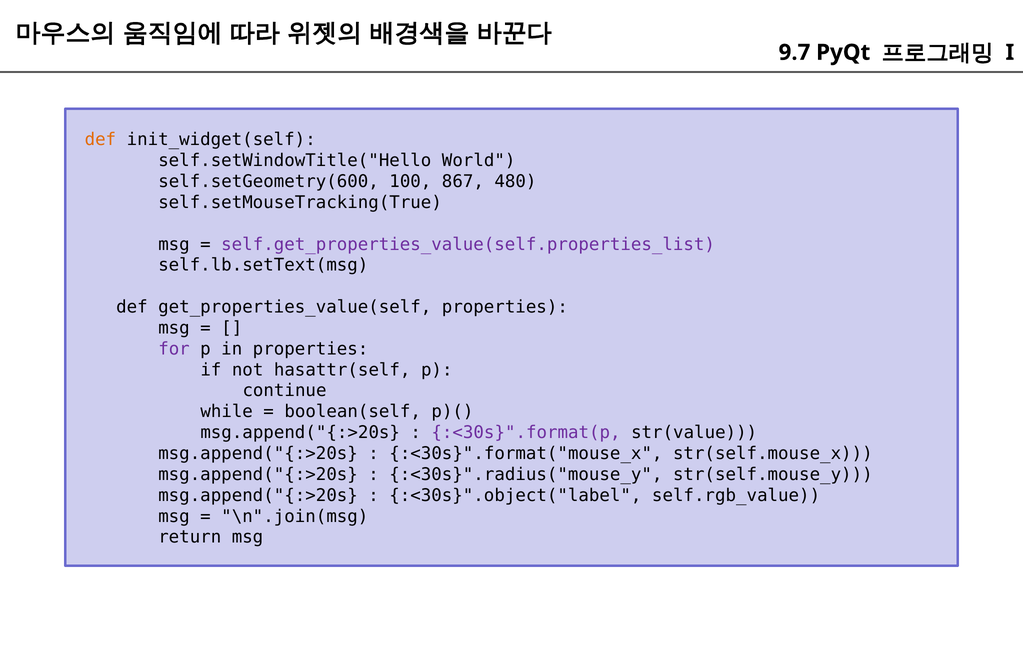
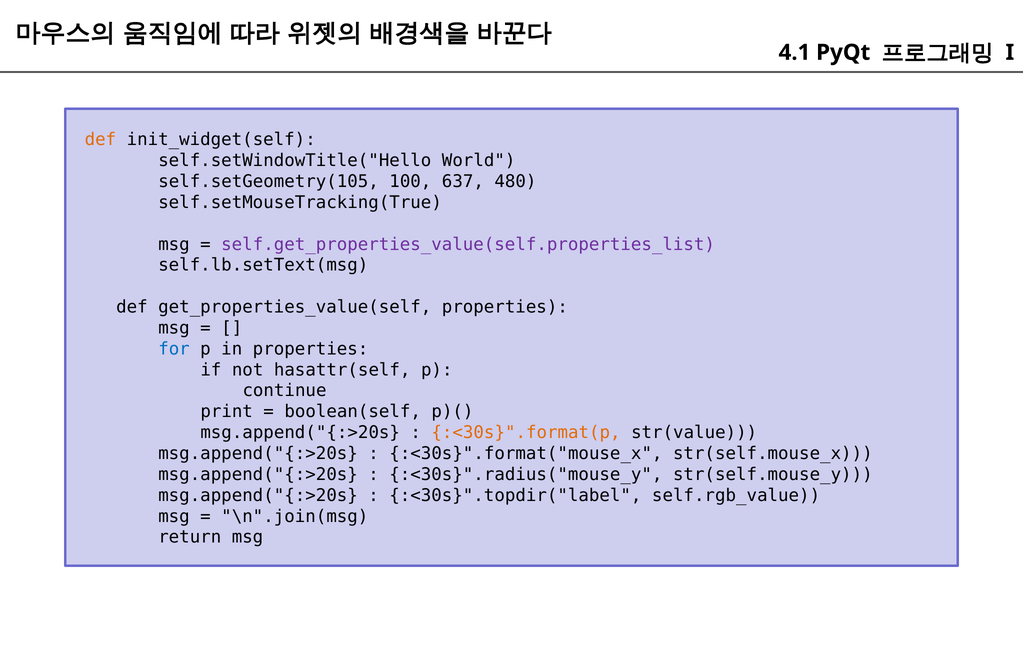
9.7: 9.7 -> 4.1
self.setGeometry(600: self.setGeometry(600 -> self.setGeometry(105
867: 867 -> 637
for colour: purple -> blue
while: while -> print
:<30s}".format(p colour: purple -> orange
:<30s}".object("label: :<30s}".object("label -> :<30s}".topdir("label
